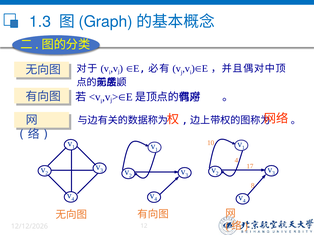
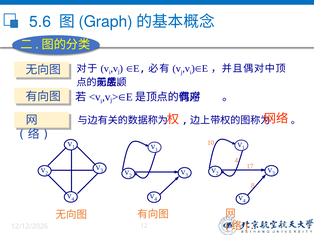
1.3: 1.3 -> 5.6
